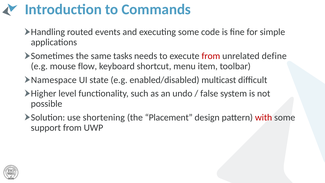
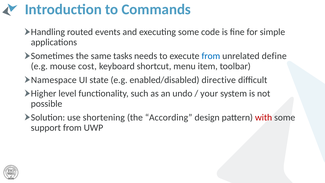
from at (211, 56) colour: red -> blue
flow: flow -> cost
multicast: multicast -> directive
false: false -> your
Placement: Placement -> According
